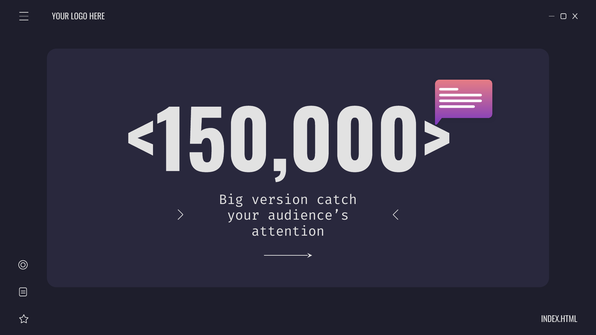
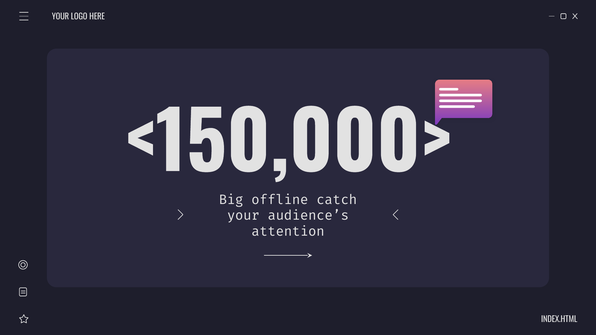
version: version -> offline
